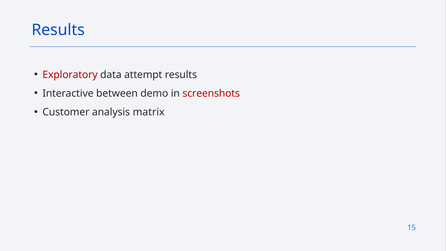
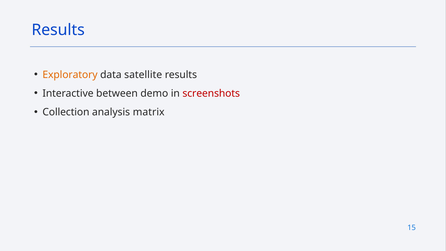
Exploratory colour: red -> orange
attempt: attempt -> satellite
Customer: Customer -> Collection
